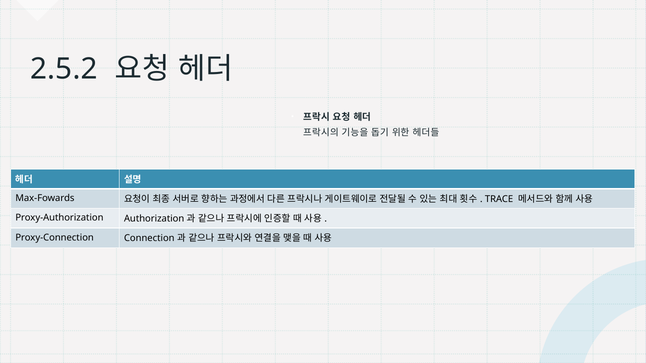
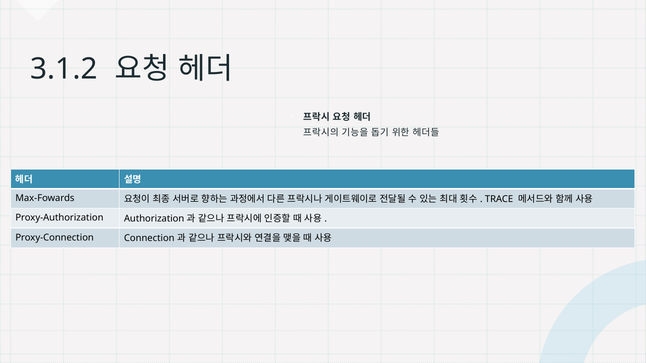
2.5.2: 2.5.2 -> 3.1.2
